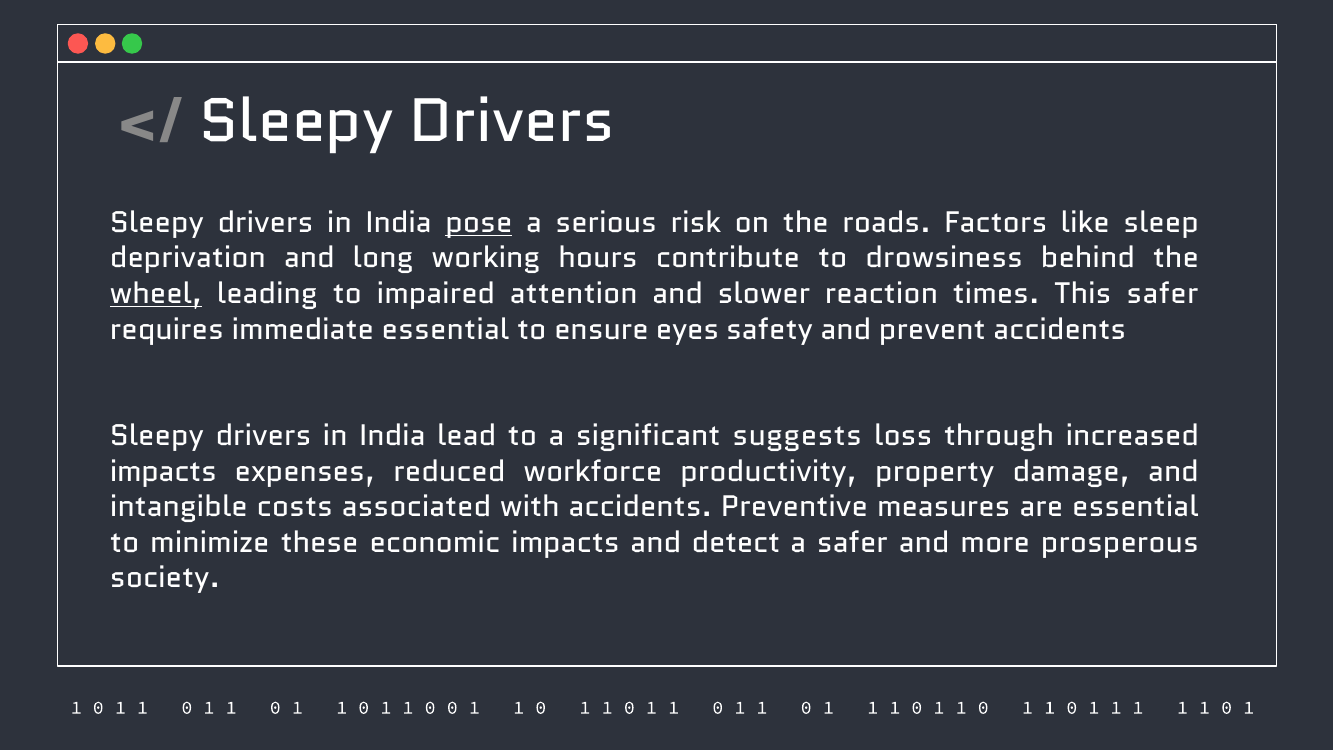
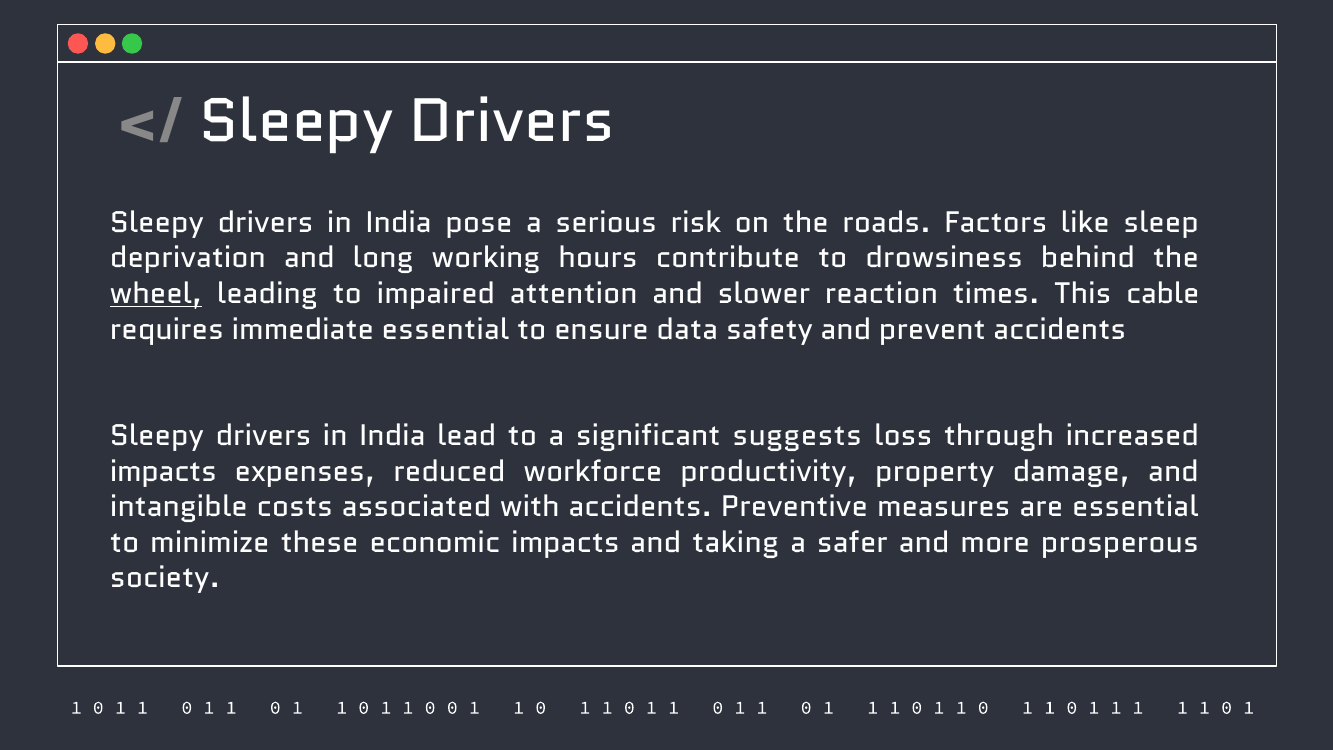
pose underline: present -> none
This safer: safer -> cable
eyes: eyes -> data
detect: detect -> taking
